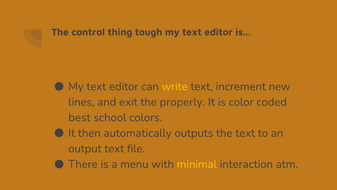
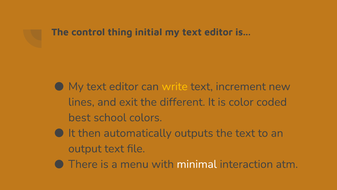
tough: tough -> initial
properly: properly -> different
minimal colour: yellow -> white
